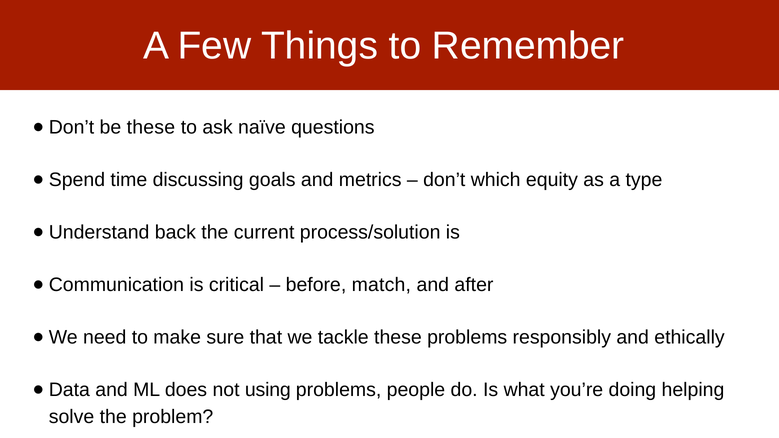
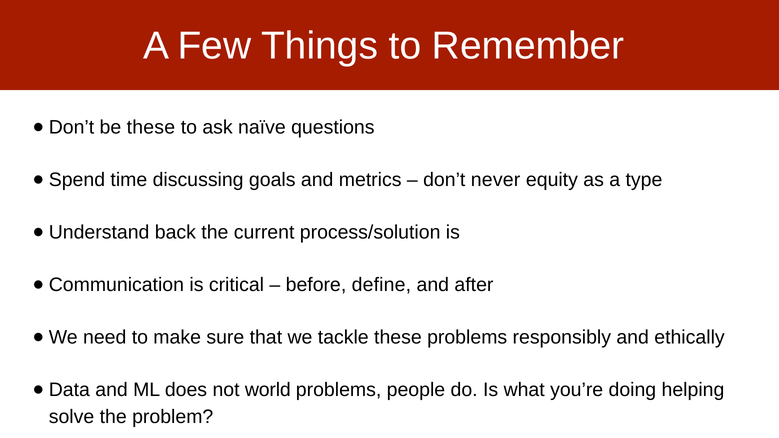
which: which -> never
match: match -> define
using: using -> world
